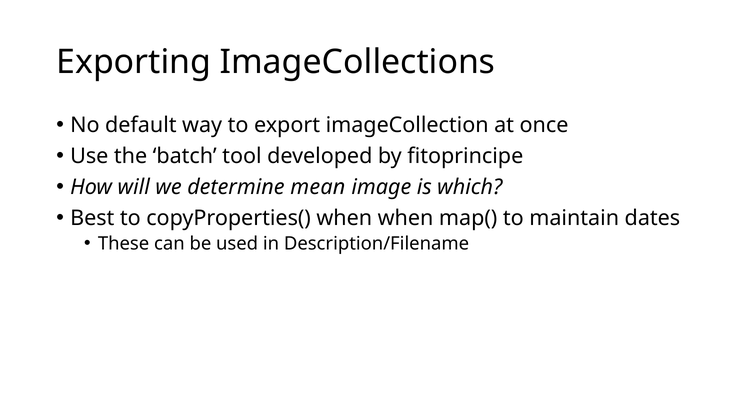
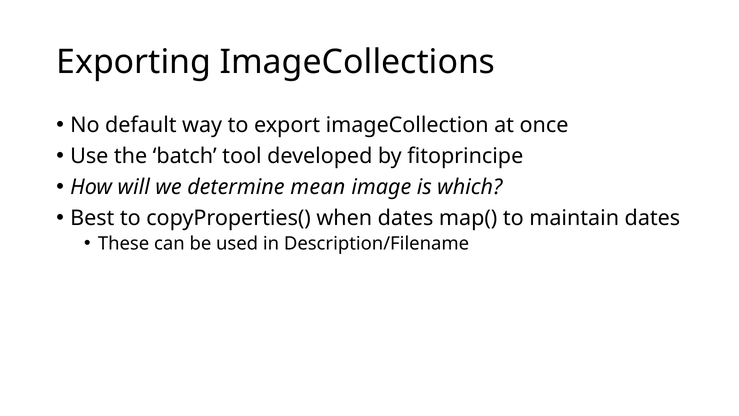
when when: when -> dates
